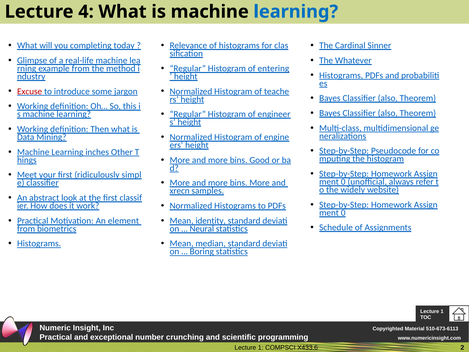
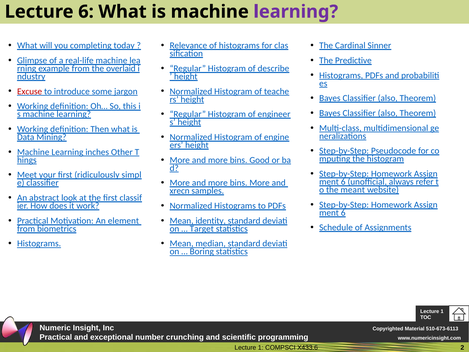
Lecture 4: 4 -> 6
learning at (296, 12) colour: blue -> purple
Whatever: Whatever -> Predictive
entering: entering -> describe
method: method -> overlaid
0 at (343, 182): 0 -> 6
widely: widely -> meant
0 at (343, 213): 0 -> 6
Neural: Neural -> Target
